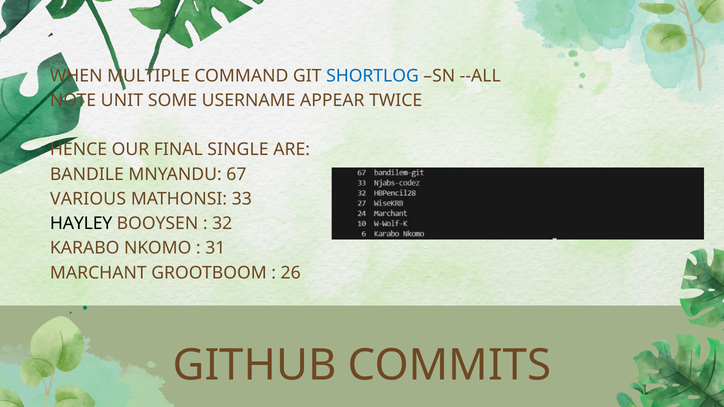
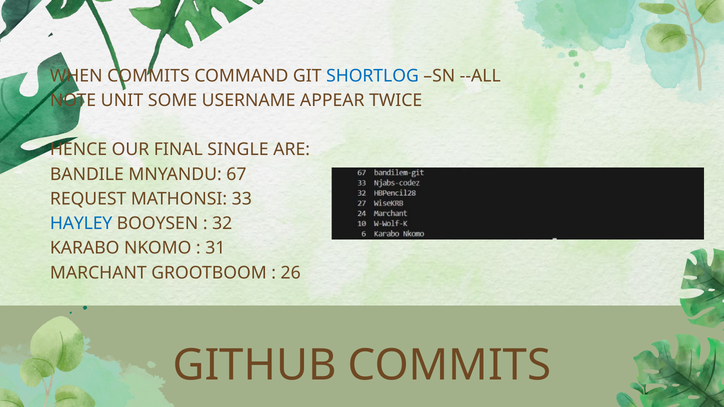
WHEN MULTIPLE: MULTIPLE -> COMMITS
VARIOUS: VARIOUS -> REQUEST
HAYLEY colour: black -> blue
